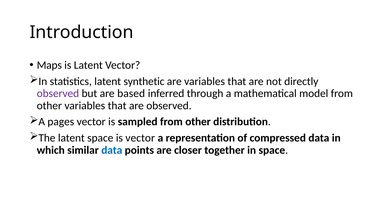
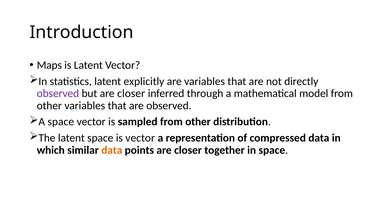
synthetic: synthetic -> explicitly
but are based: based -> closer
A pages: pages -> space
data at (112, 151) colour: blue -> orange
